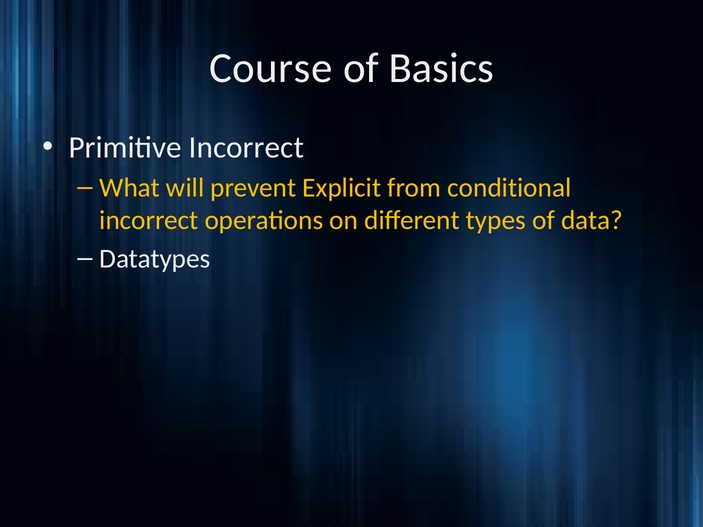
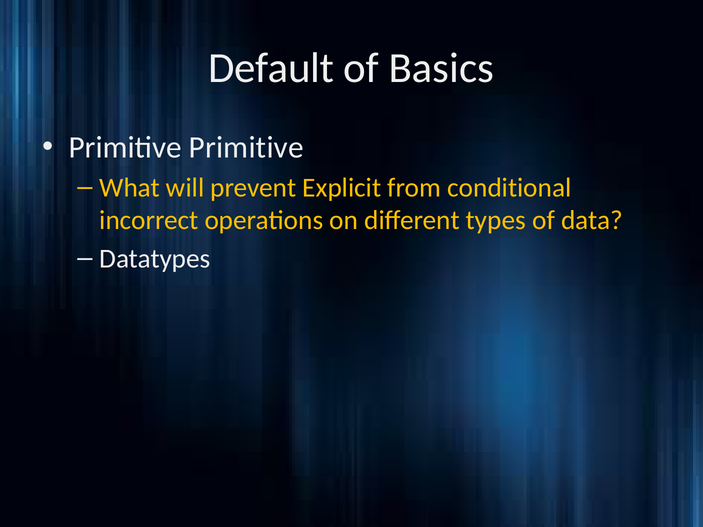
Course: Course -> Default
Primitive Incorrect: Incorrect -> Primitive
